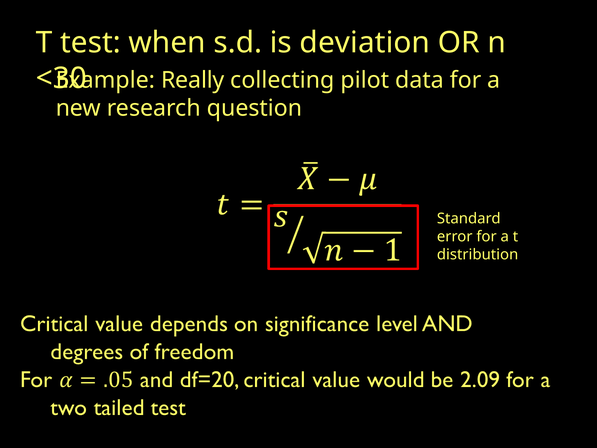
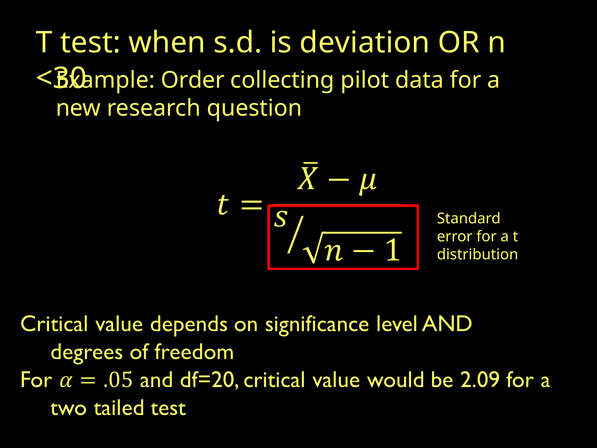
Really: Really -> Order
